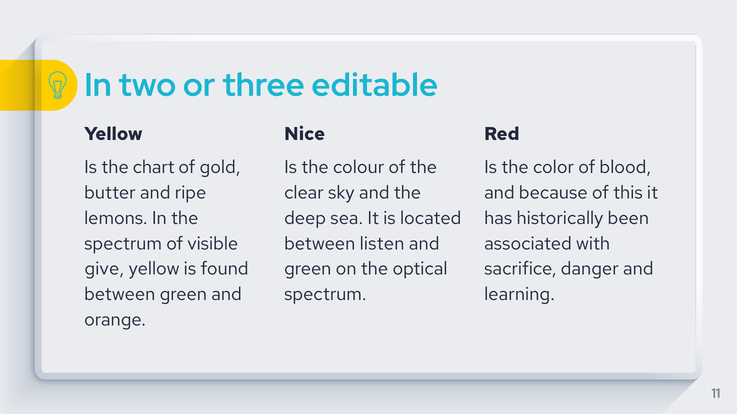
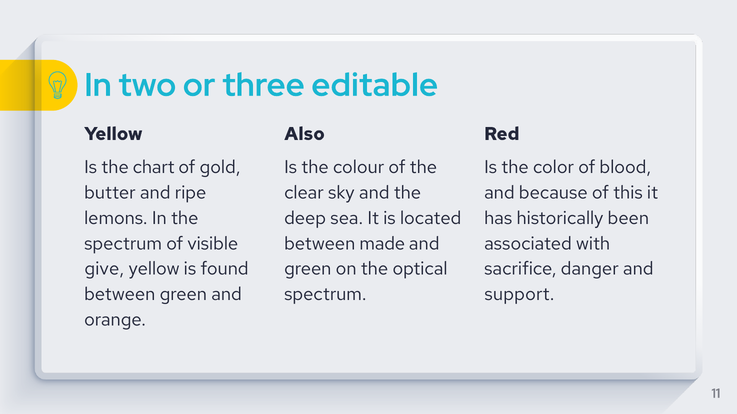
Nice: Nice -> Also
listen: listen -> made
learning: learning -> support
